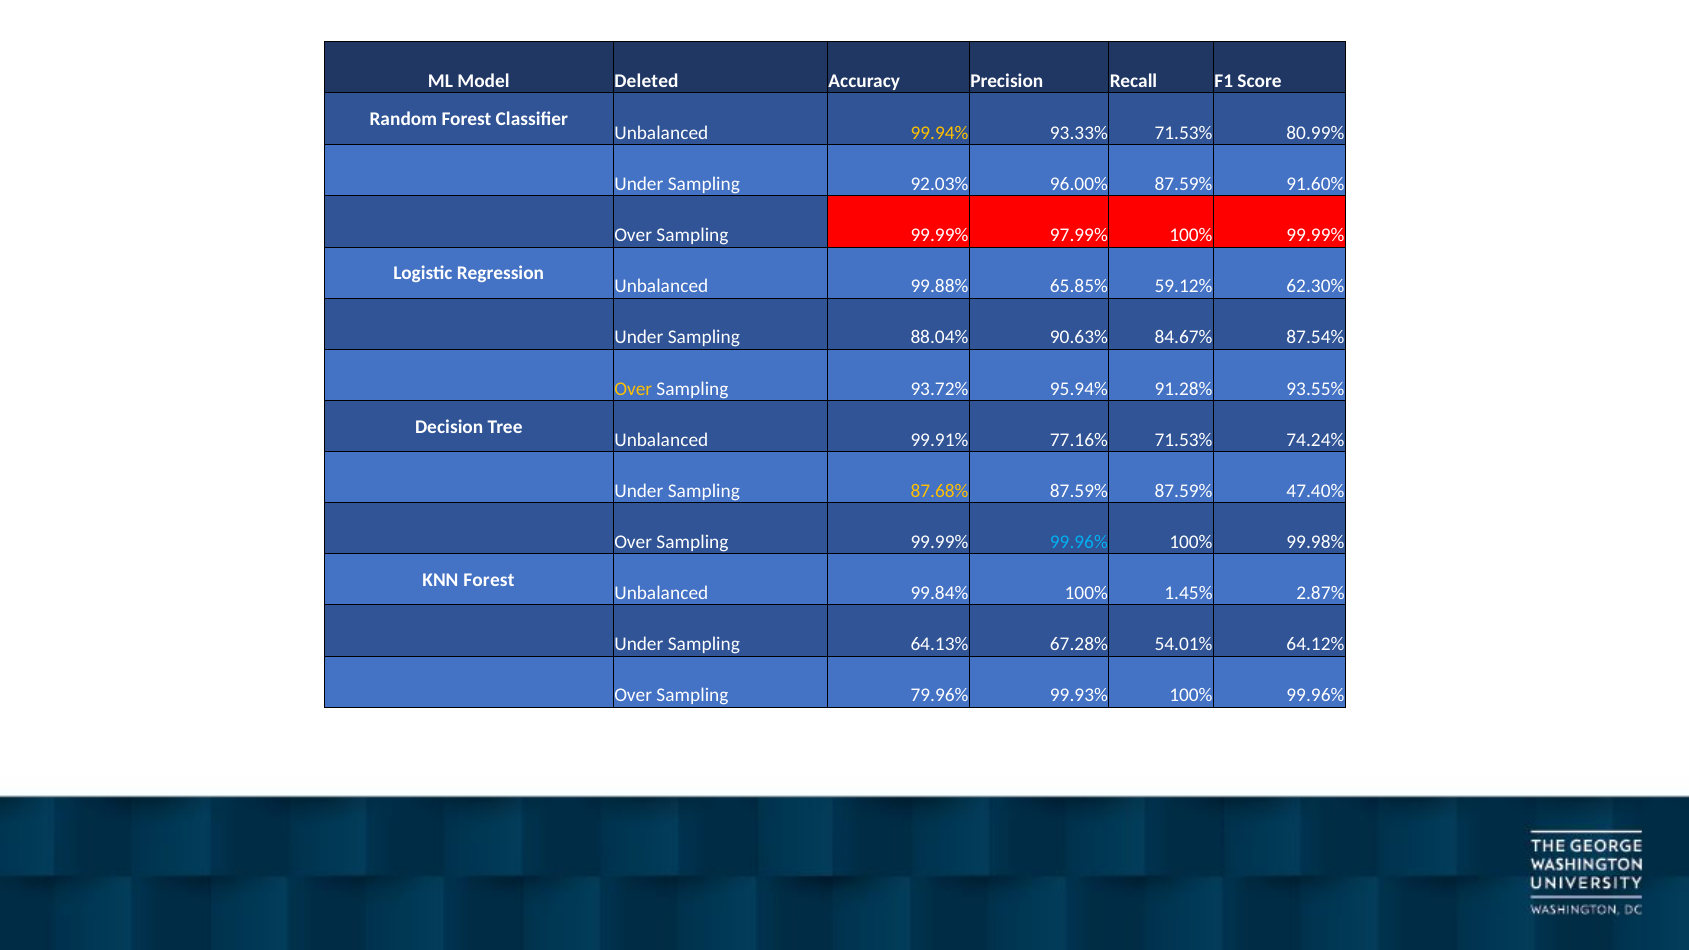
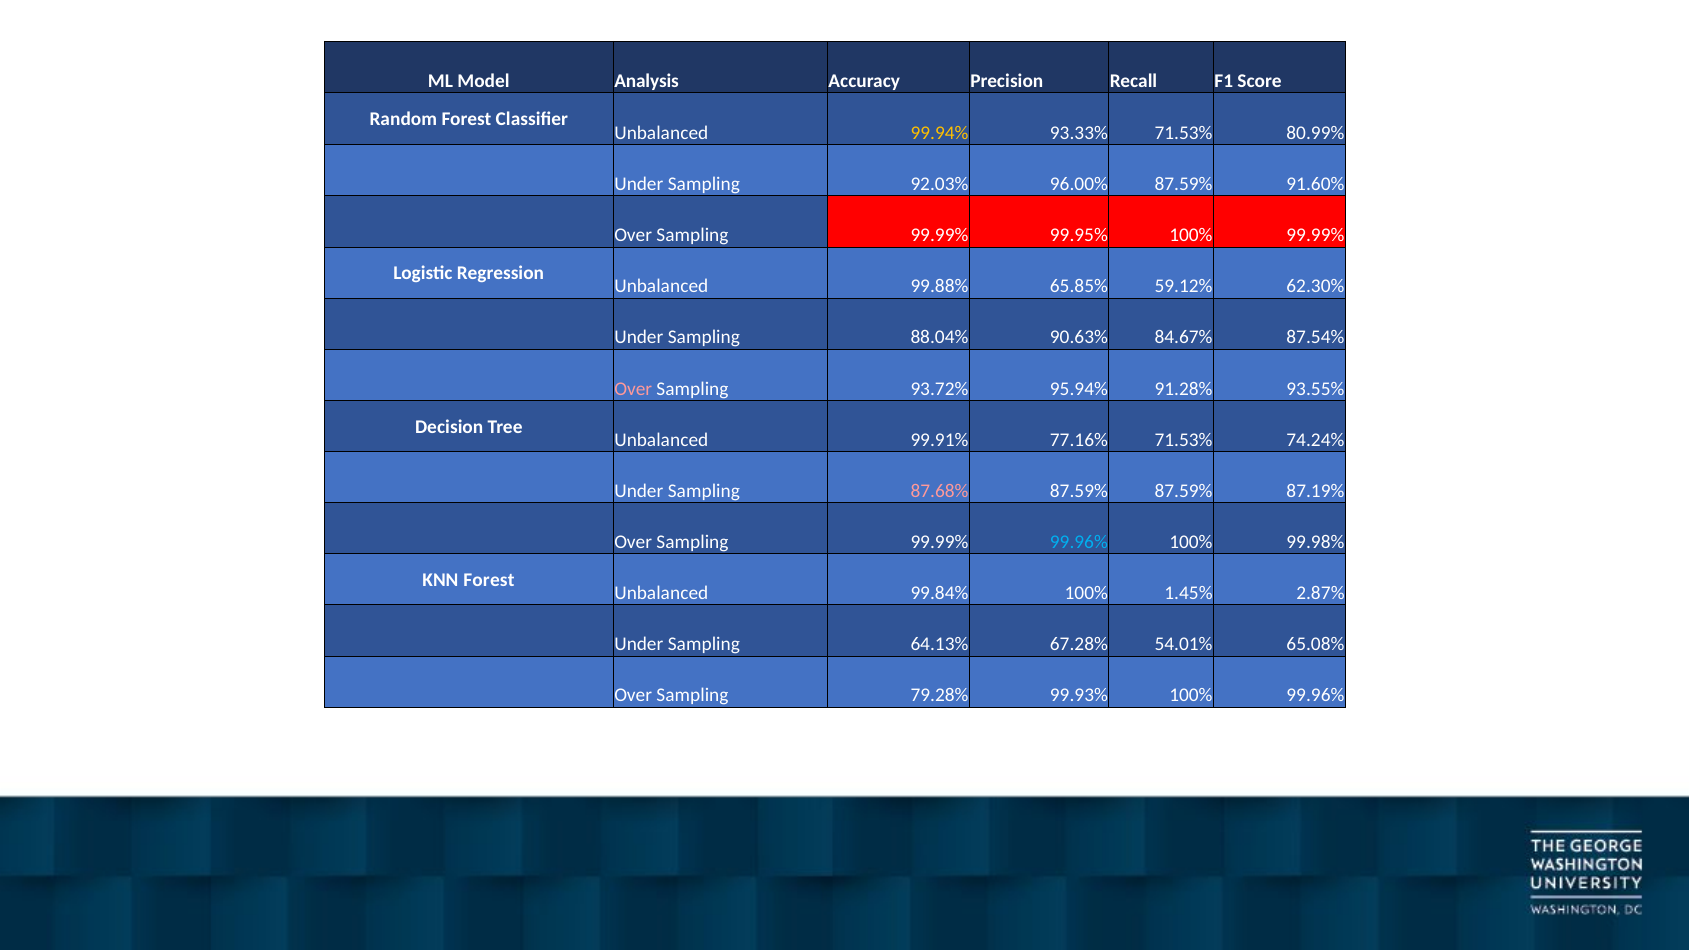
Deleted: Deleted -> Analysis
97.99%: 97.99% -> 99.95%
Over at (633, 389) colour: yellow -> pink
87.68% colour: yellow -> pink
47.40%: 47.40% -> 87.19%
64.12%: 64.12% -> 65.08%
79.96%: 79.96% -> 79.28%
